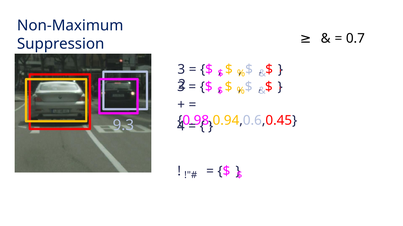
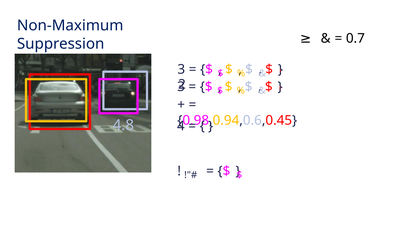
9.3: 9.3 -> 4.8
